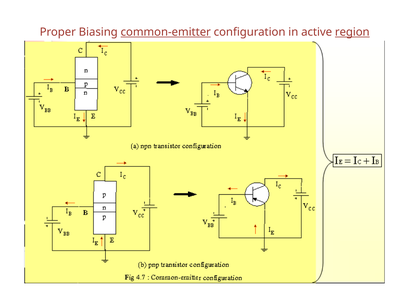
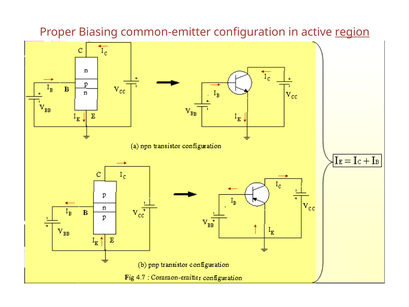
common-emitter underline: present -> none
